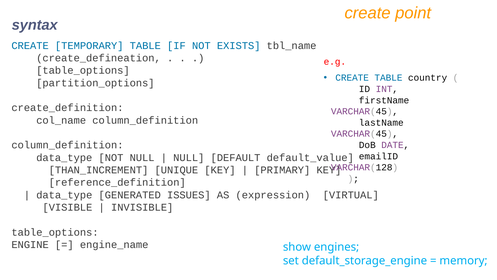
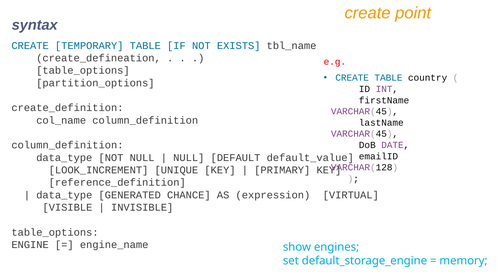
THAN_INCREMENT: THAN_INCREMENT -> LOOK_INCREMENT
ISSUES: ISSUES -> CHANCE
